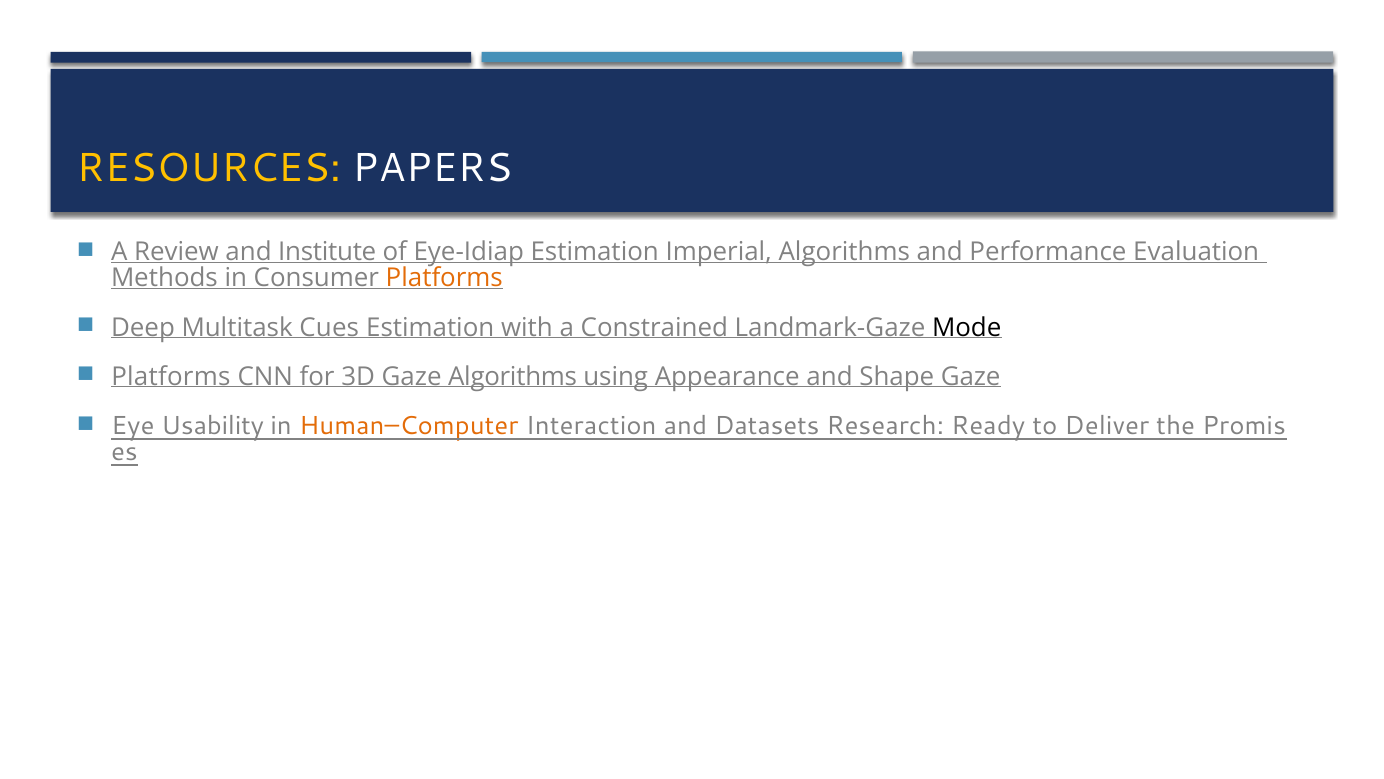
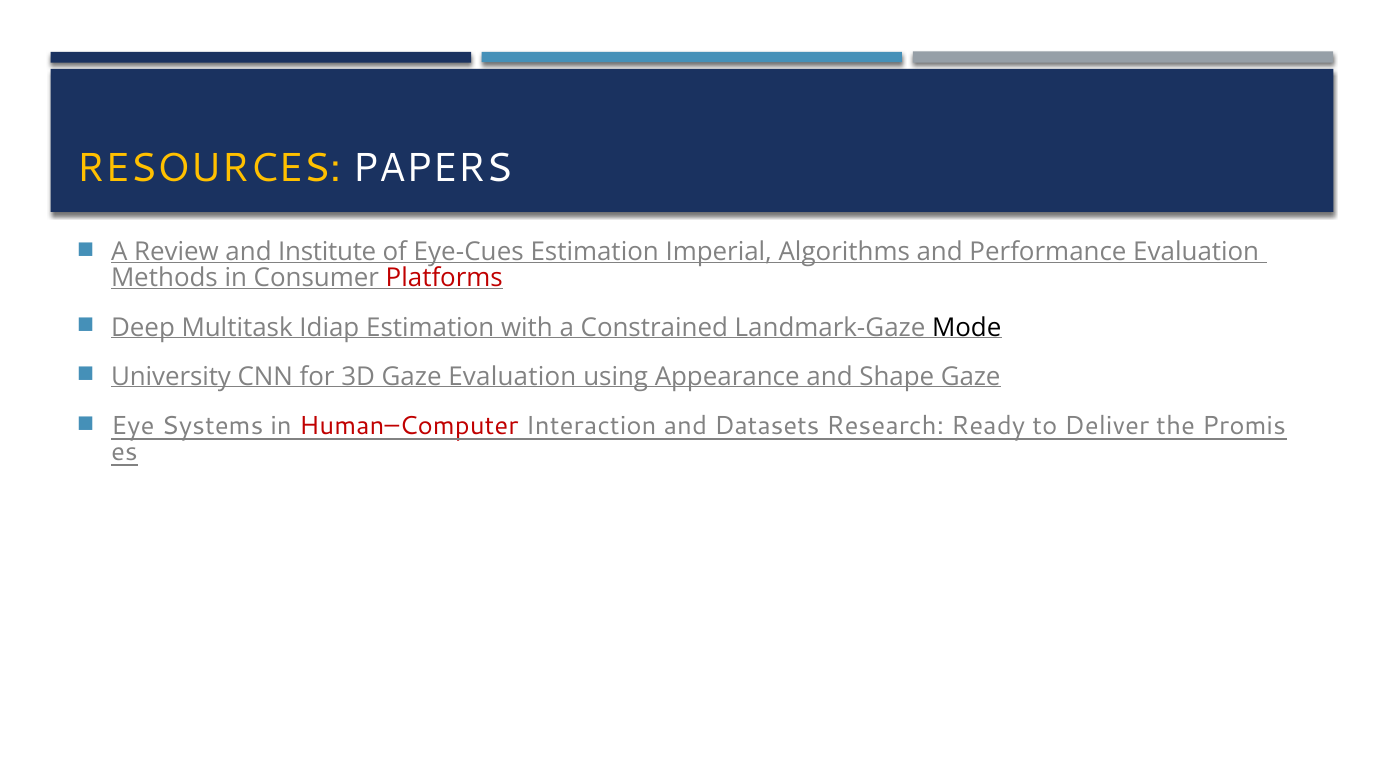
Eye-Idiap: Eye-Idiap -> Eye-Cues
Platforms at (444, 278) colour: orange -> red
Cues: Cues -> Idiap
Platforms at (171, 376): Platforms -> University
Gaze Algorithms: Algorithms -> Evaluation
Usability: Usability -> Systems
Human–Computer colour: orange -> red
